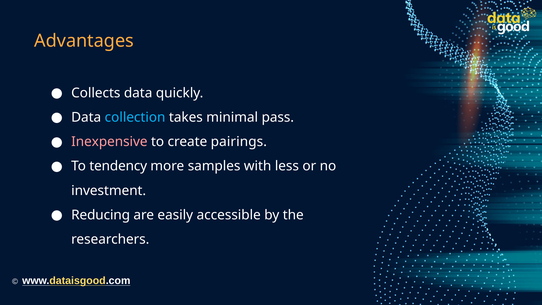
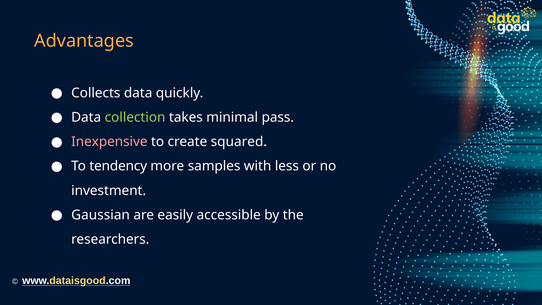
collection colour: light blue -> light green
pairings: pairings -> squared
Reducing: Reducing -> Gaussian
